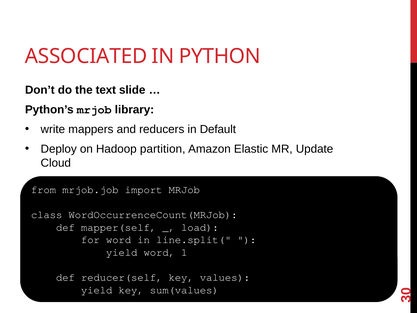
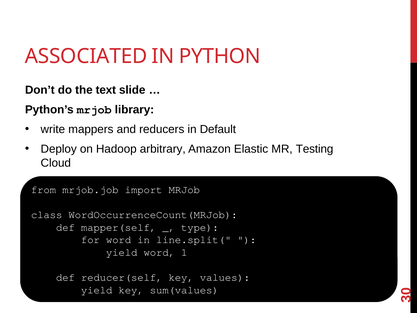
partition: partition -> arbitrary
Update: Update -> Testing
load: load -> type
